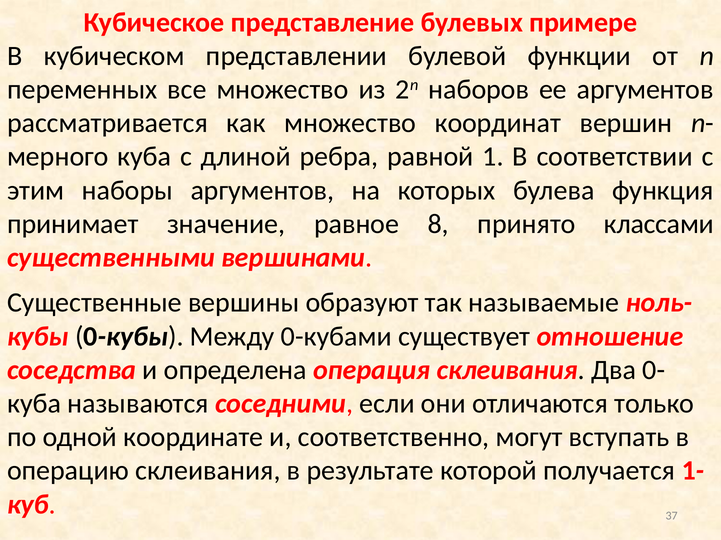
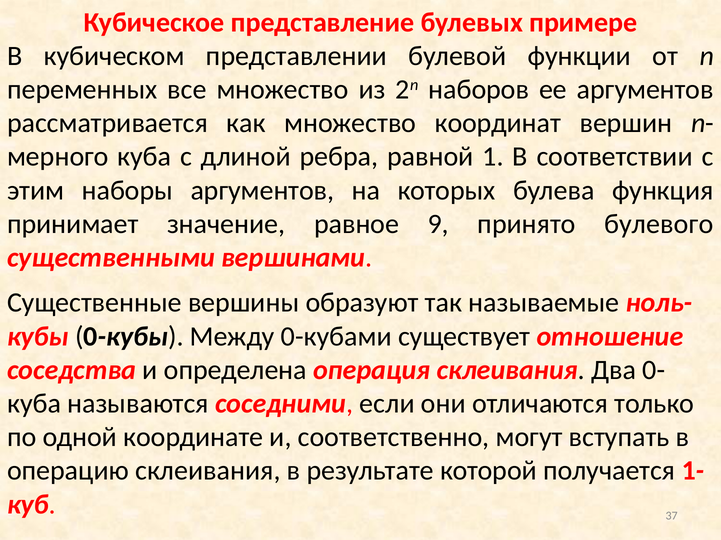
8: 8 -> 9
классами: классами -> булевого
